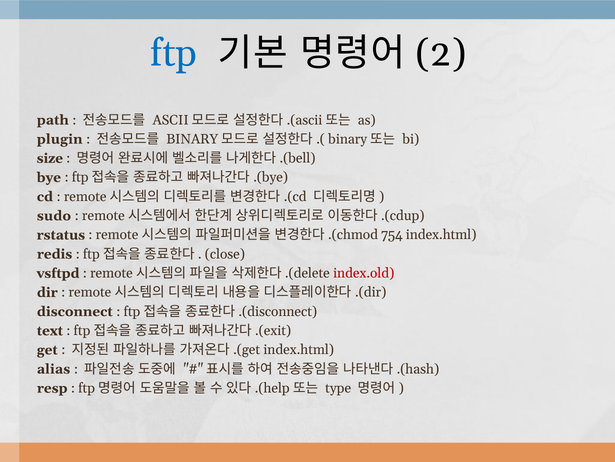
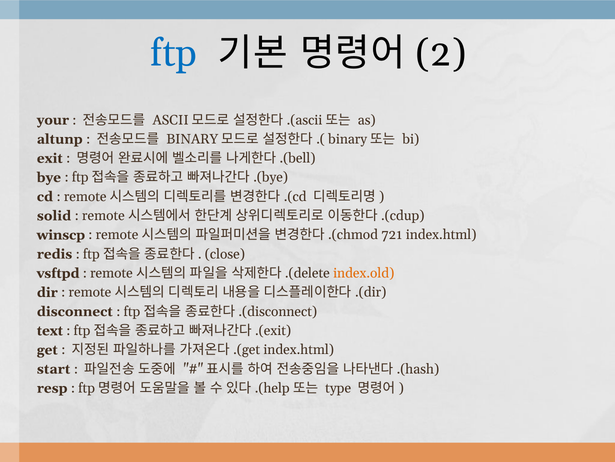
path: path -> your
plugin: plugin -> altunp
size: size -> exit
sudo: sudo -> solid
rstatus: rstatus -> winscp
754: 754 -> 721
index.old colour: red -> orange
alias: alias -> start
